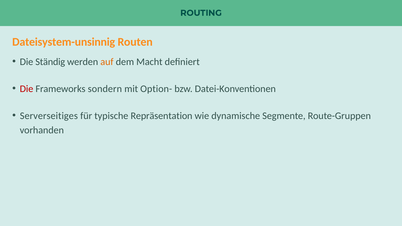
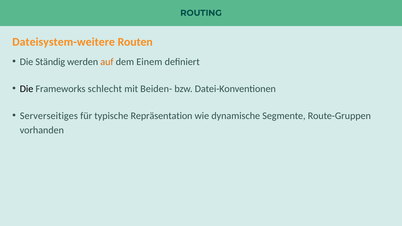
Dateisystem-unsinnig: Dateisystem-unsinnig -> Dateisystem-weitere
Macht: Macht -> Einem
Die at (27, 89) colour: red -> black
sondern: sondern -> schlecht
Option-: Option- -> Beiden-
